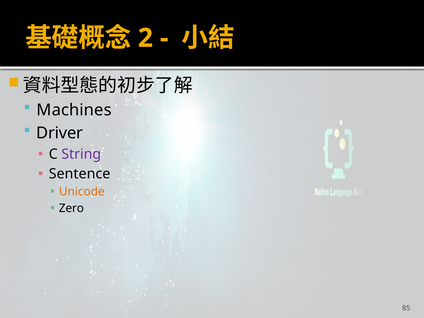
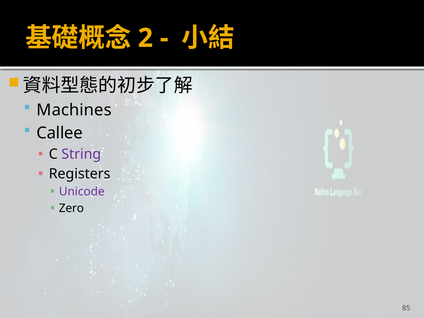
Driver: Driver -> Callee
Sentence: Sentence -> Registers
Unicode colour: orange -> purple
